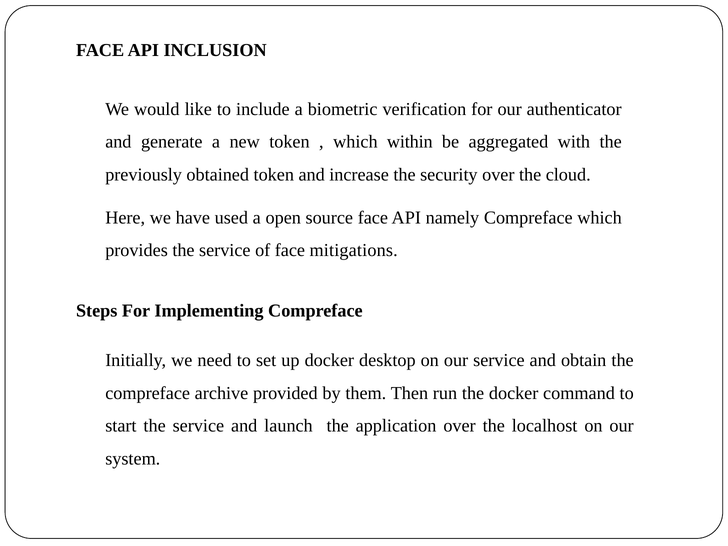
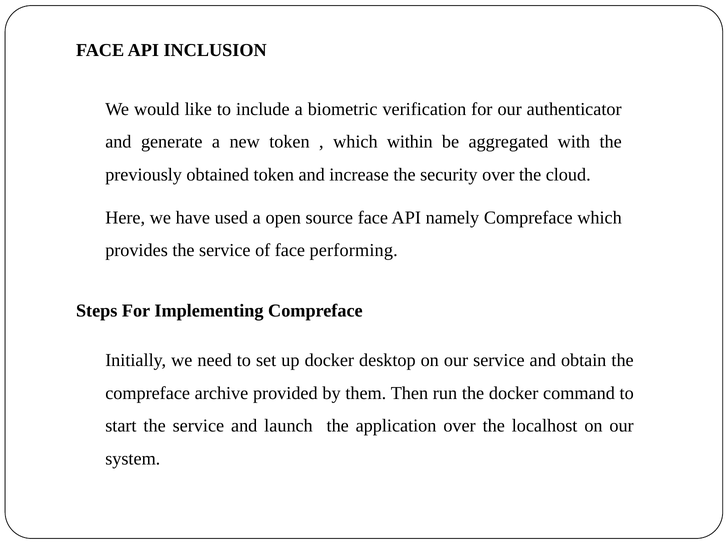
mitigations: mitigations -> performing
